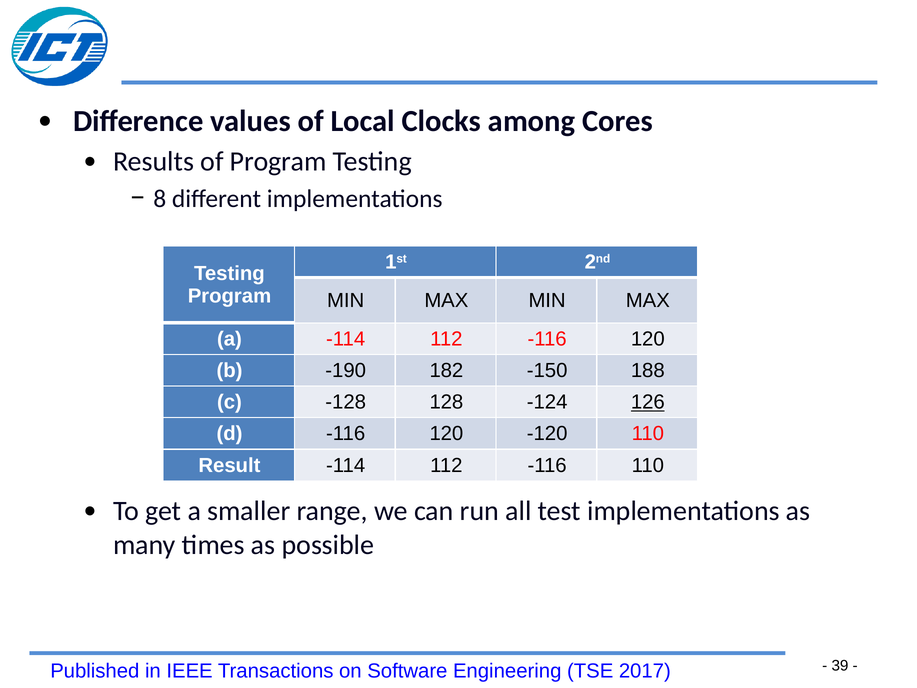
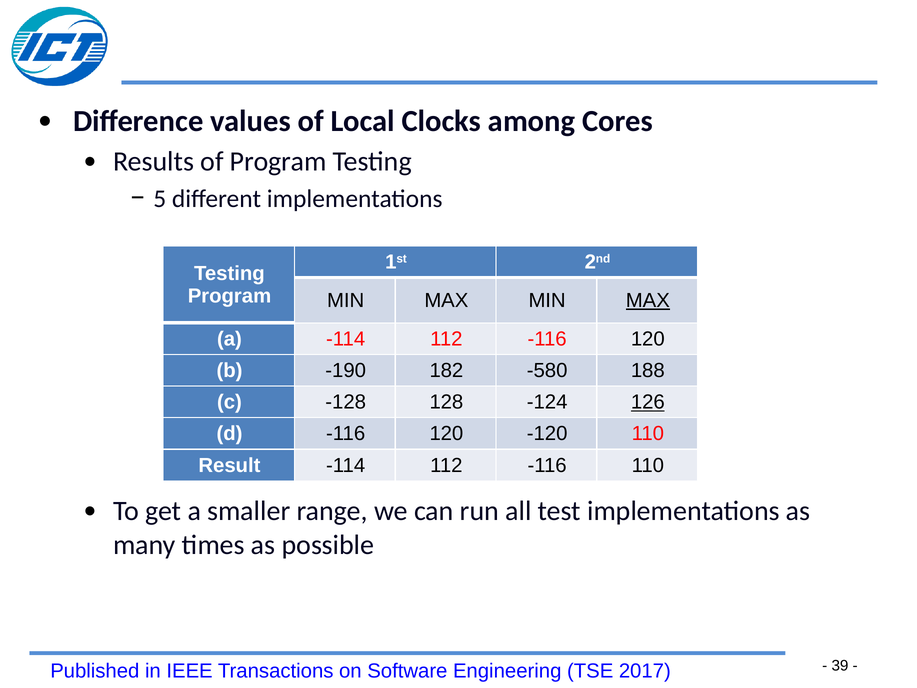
8: 8 -> 5
MAX at (648, 300) underline: none -> present
-150: -150 -> -580
